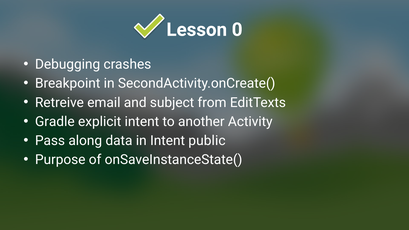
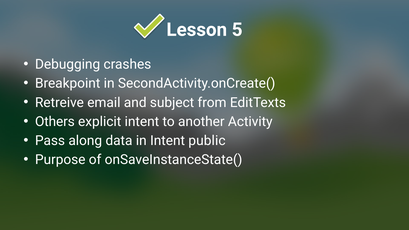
0: 0 -> 5
Gradle: Gradle -> Others
